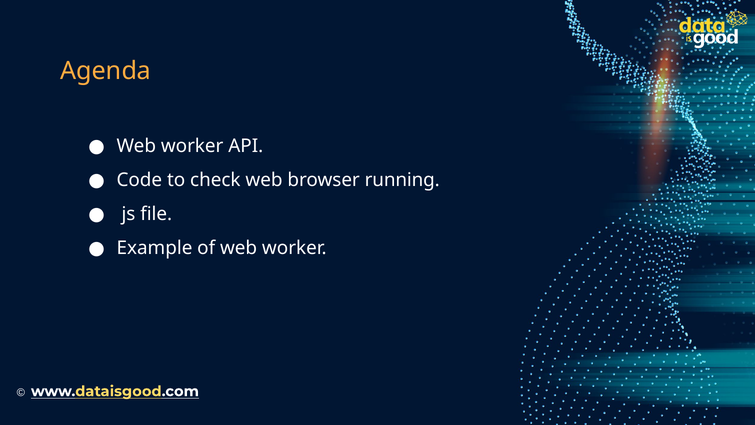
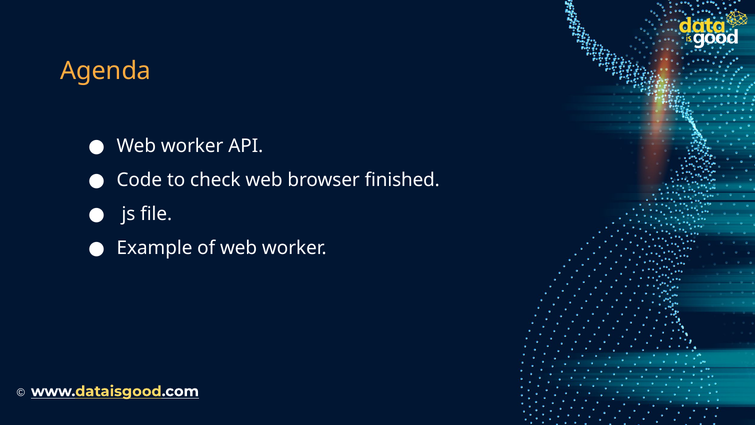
running: running -> finished
